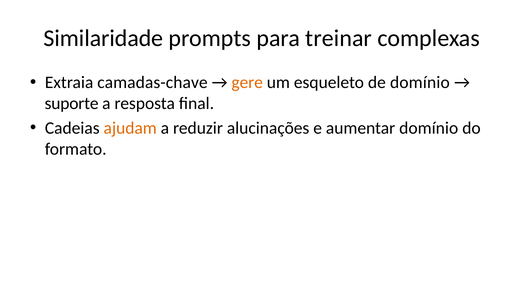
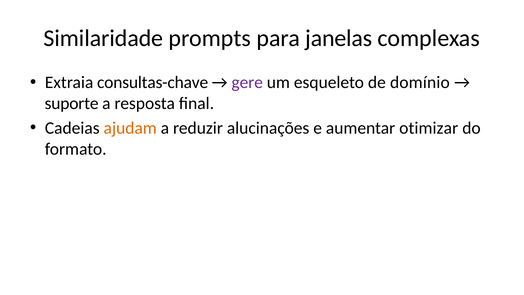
treinar: treinar -> janelas
camadas-chave: camadas-chave -> consultas-chave
gere colour: orange -> purple
aumentar domínio: domínio -> otimizar
